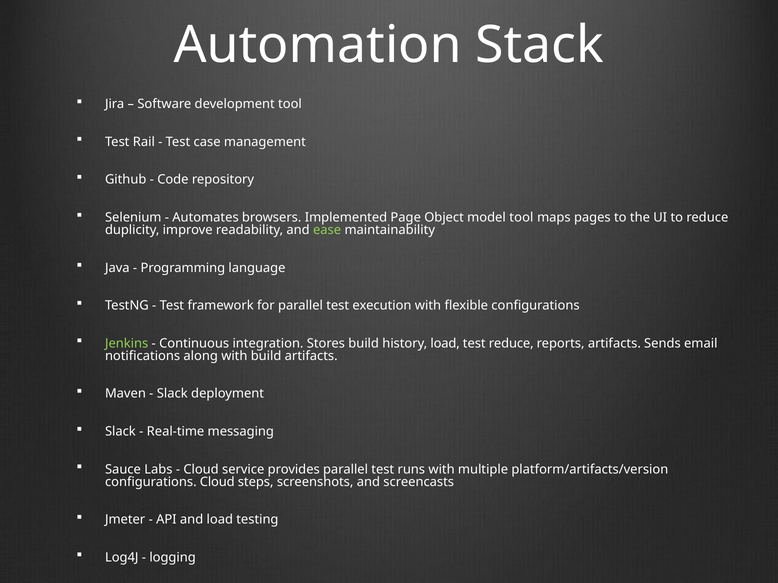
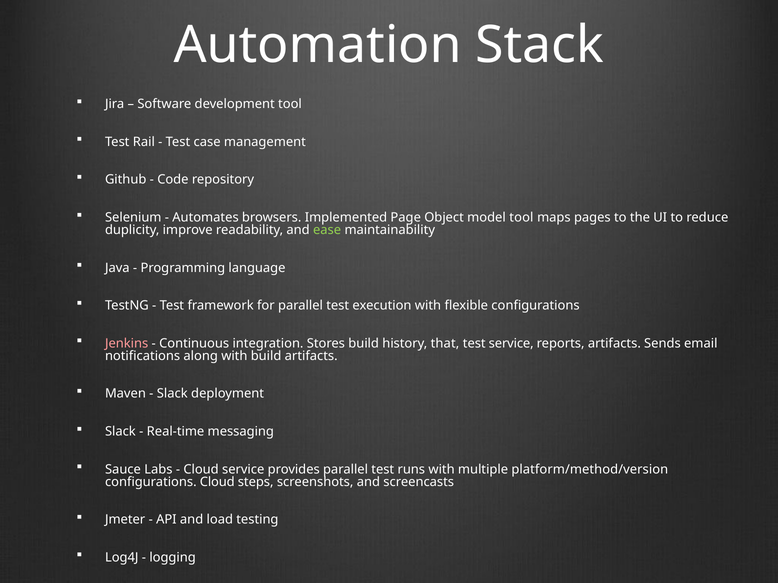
Jenkins colour: light green -> pink
history load: load -> that
test reduce: reduce -> service
platform/artifacts/version: platform/artifacts/version -> platform/method/version
